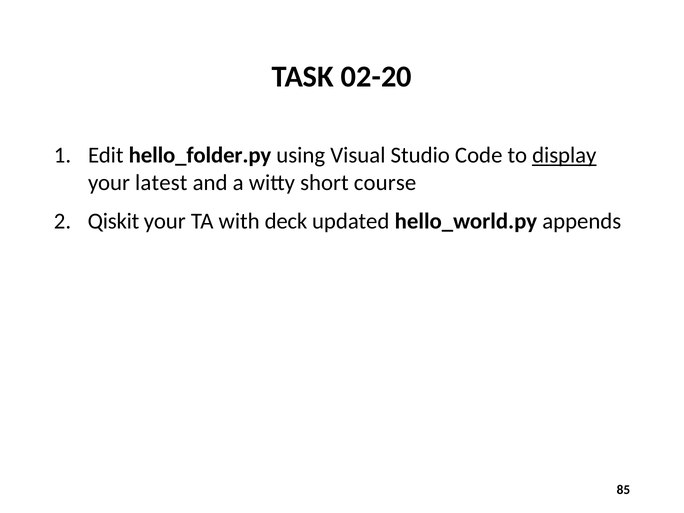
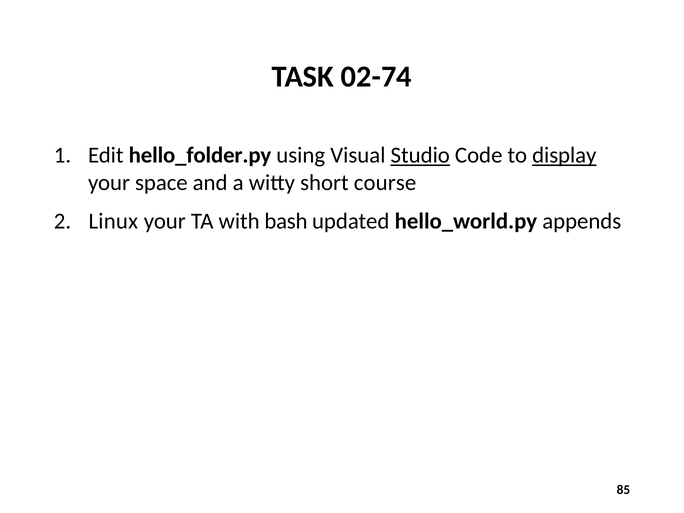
02-20: 02-20 -> 02-74
Studio underline: none -> present
latest: latest -> space
Qiskit: Qiskit -> Linux
deck: deck -> bash
